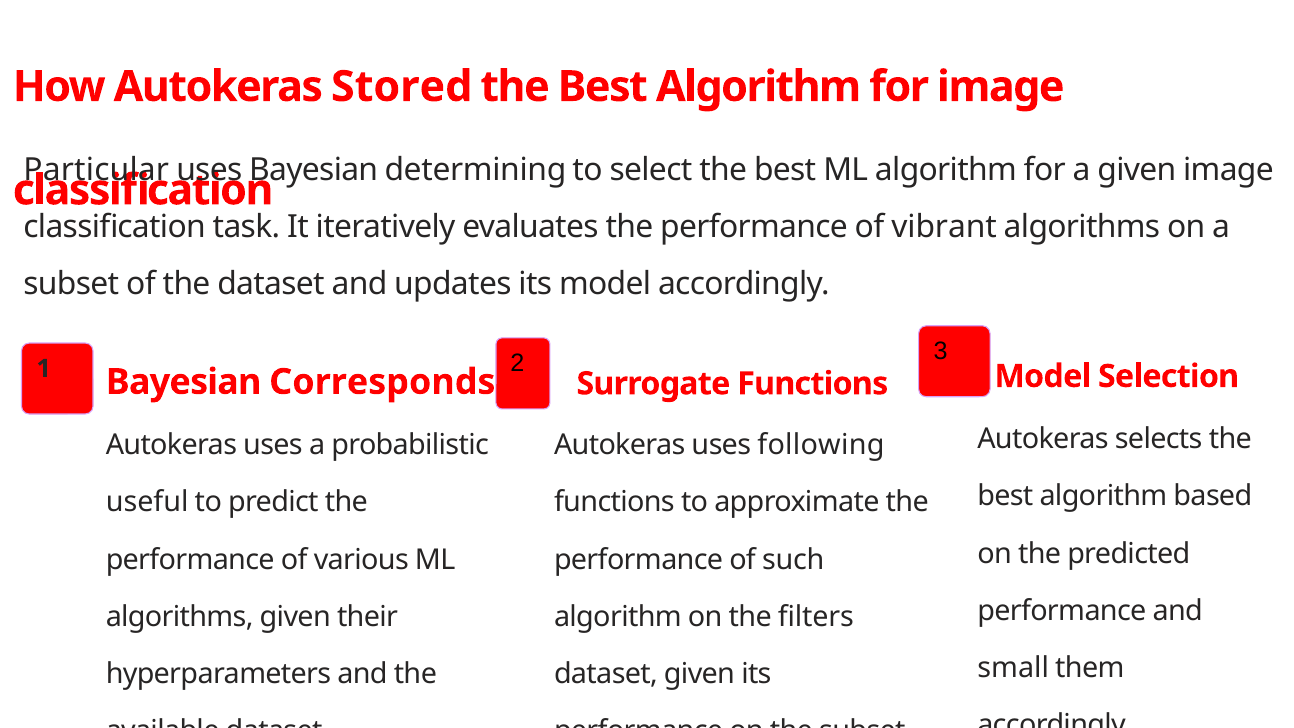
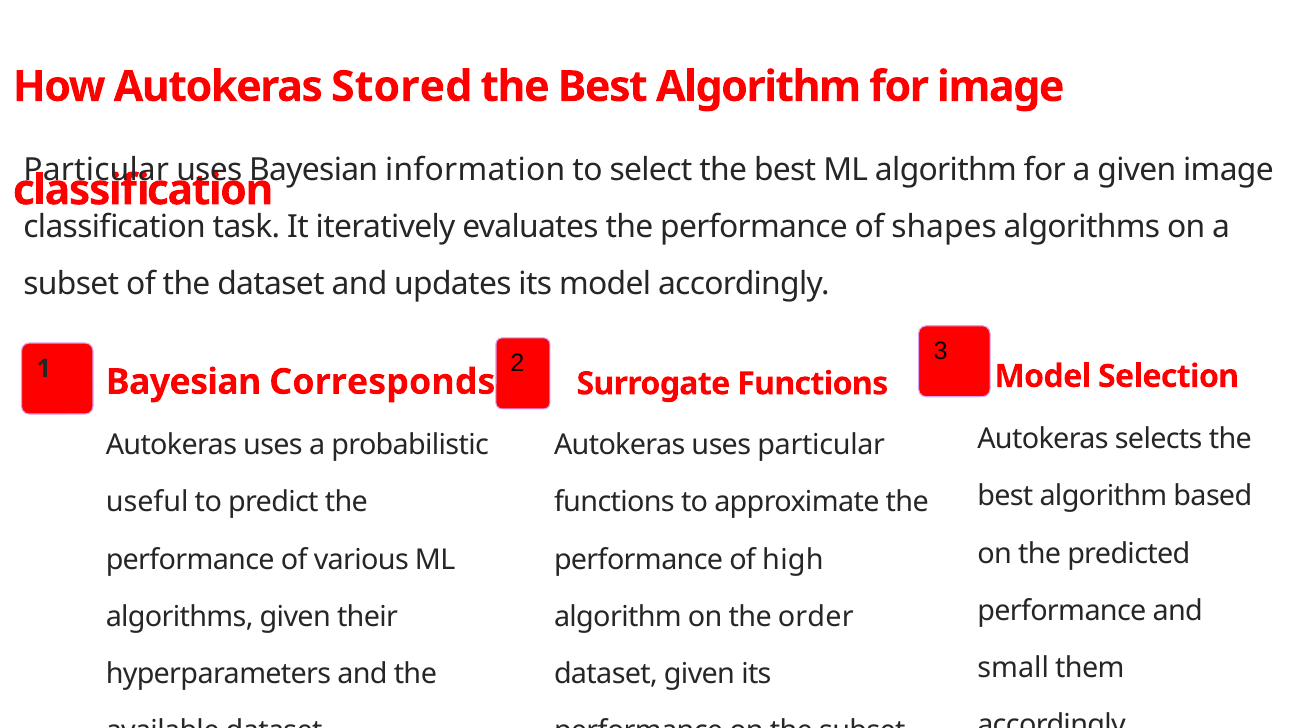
determining: determining -> information
vibrant: vibrant -> shapes
uses following: following -> particular
such: such -> high
filters: filters -> order
